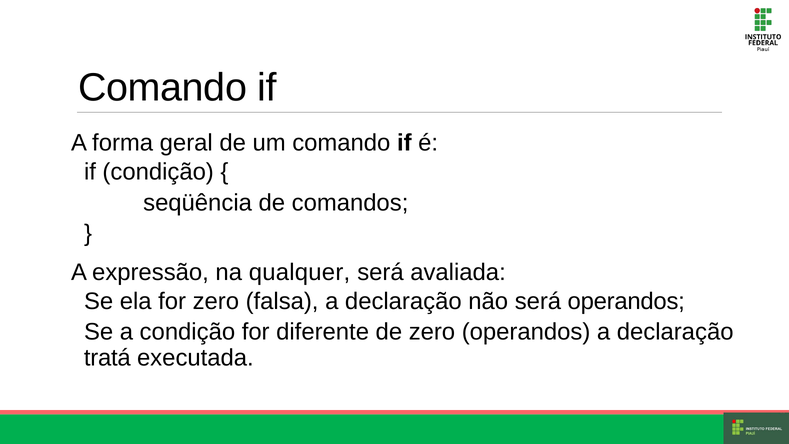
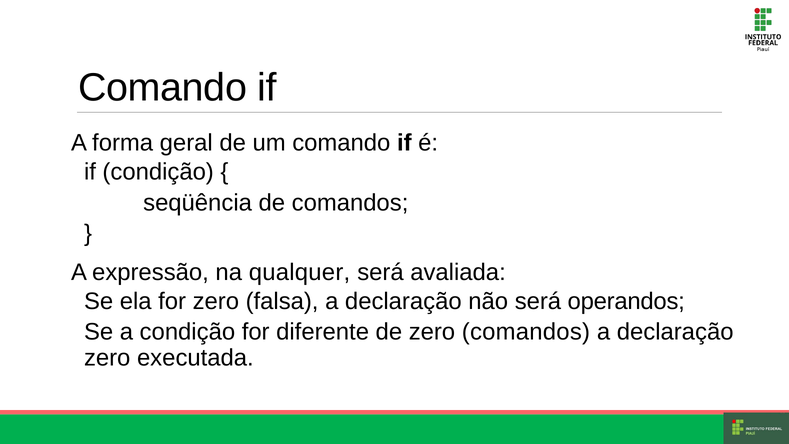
zero operandos: operandos -> comandos
tratá at (107, 358): tratá -> zero
